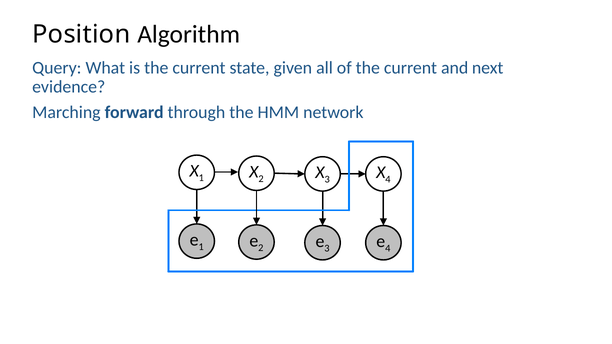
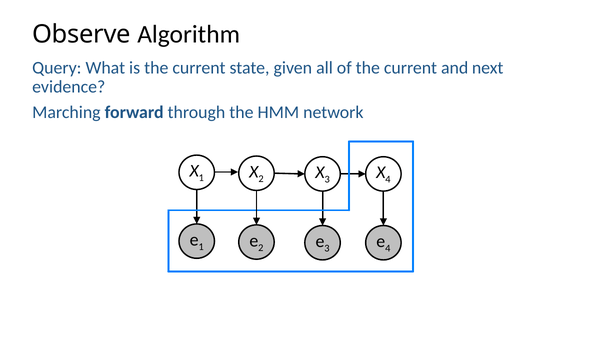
Position: Position -> Observe
